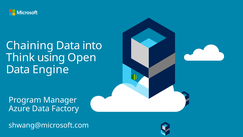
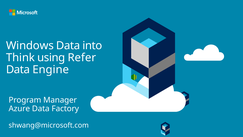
Chaining: Chaining -> Windows
Open: Open -> Refer
